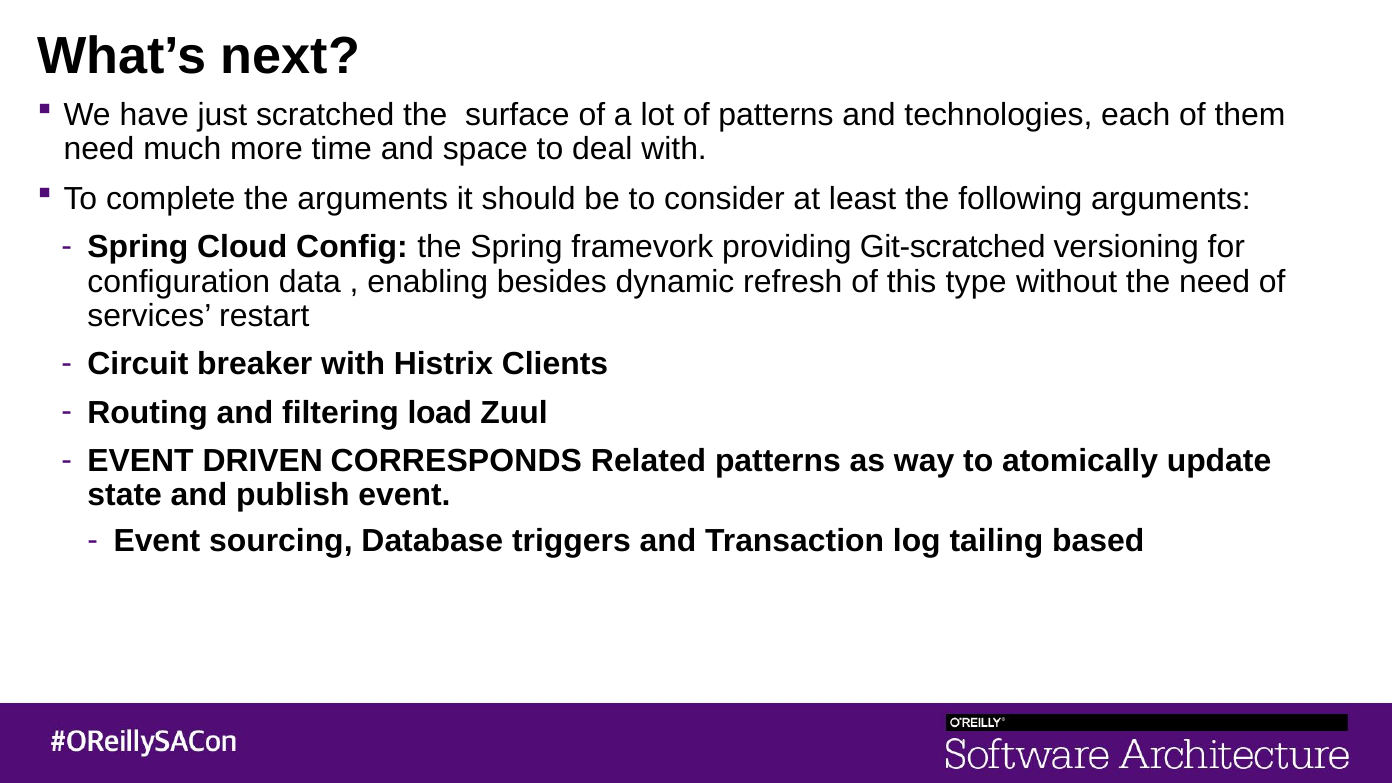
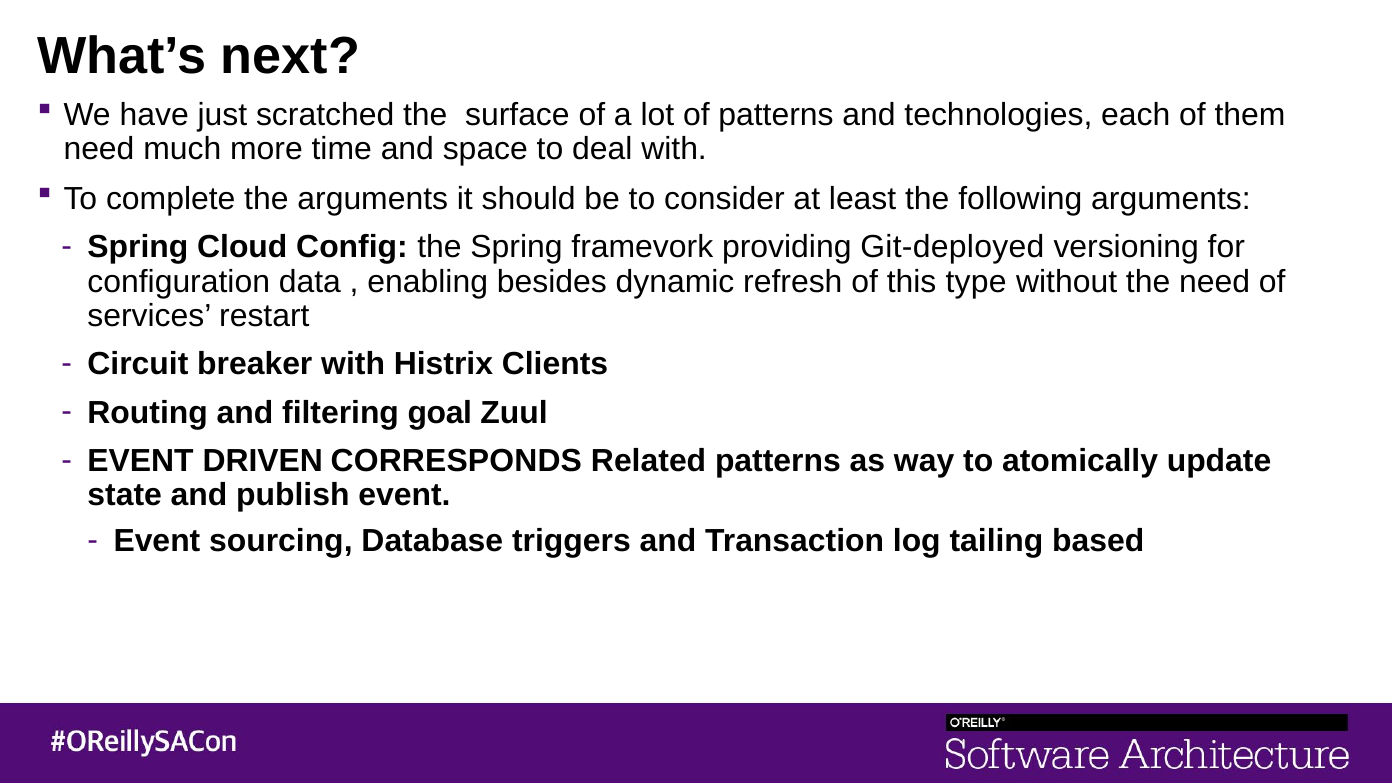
Git-scratched: Git-scratched -> Git-deployed
load: load -> goal
